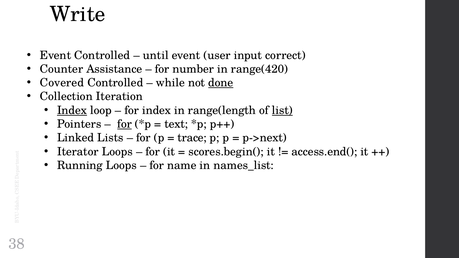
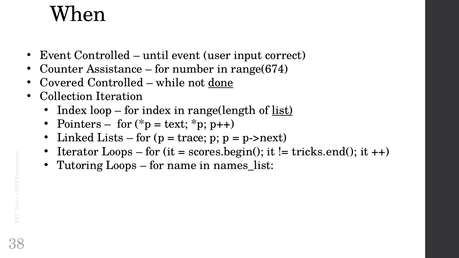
Write: Write -> When
range(420: range(420 -> range(674
Index at (72, 110) underline: present -> none
for at (125, 124) underline: present -> none
access.end(: access.end( -> tricks.end(
Running: Running -> Tutoring
